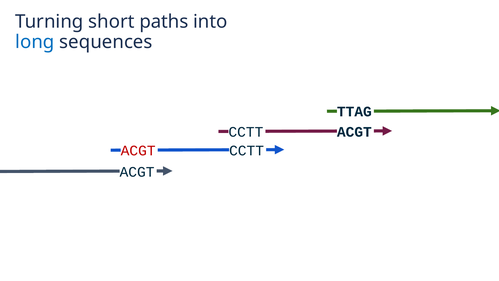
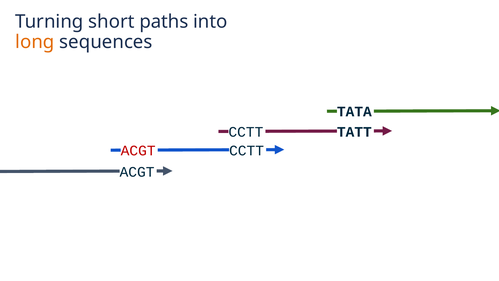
long colour: blue -> orange
TTAG: TTAG -> TATA
CCTT ACGT: ACGT -> TATT
